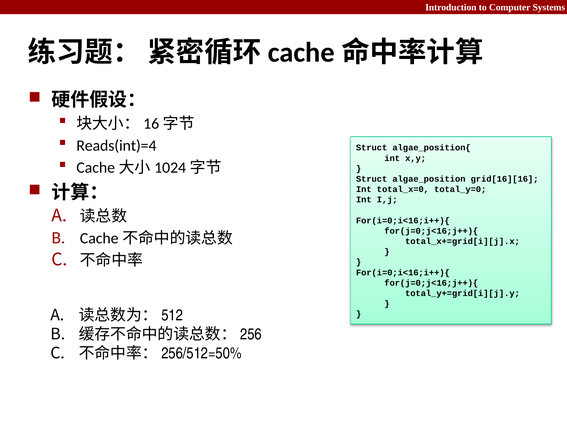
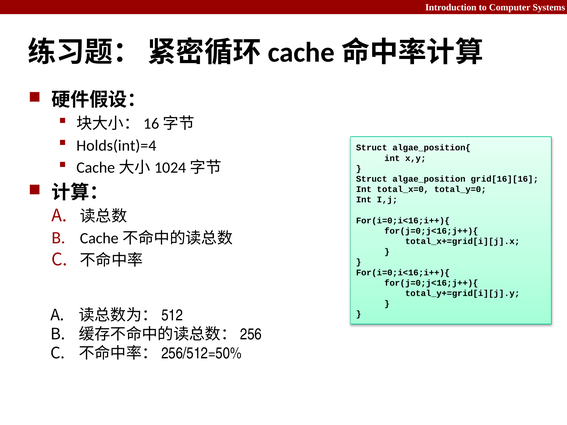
Reads(int)=4: Reads(int)=4 -> Holds(int)=4
